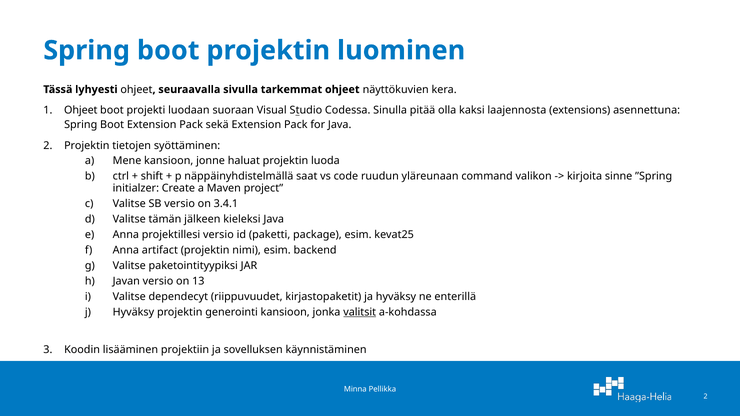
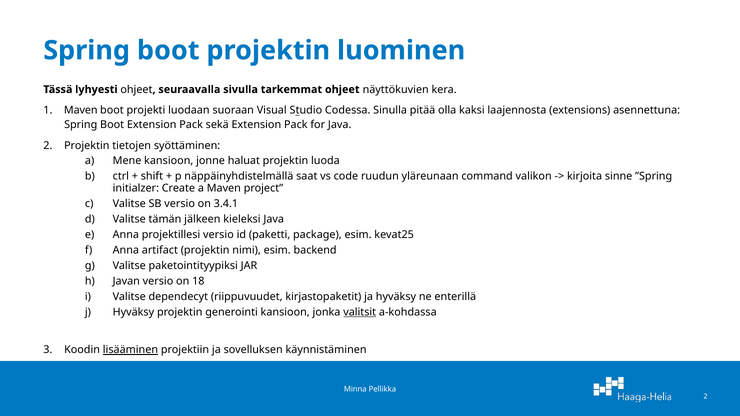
Ohjeet at (81, 110): Ohjeet -> Maven
13: 13 -> 18
lisääminen underline: none -> present
